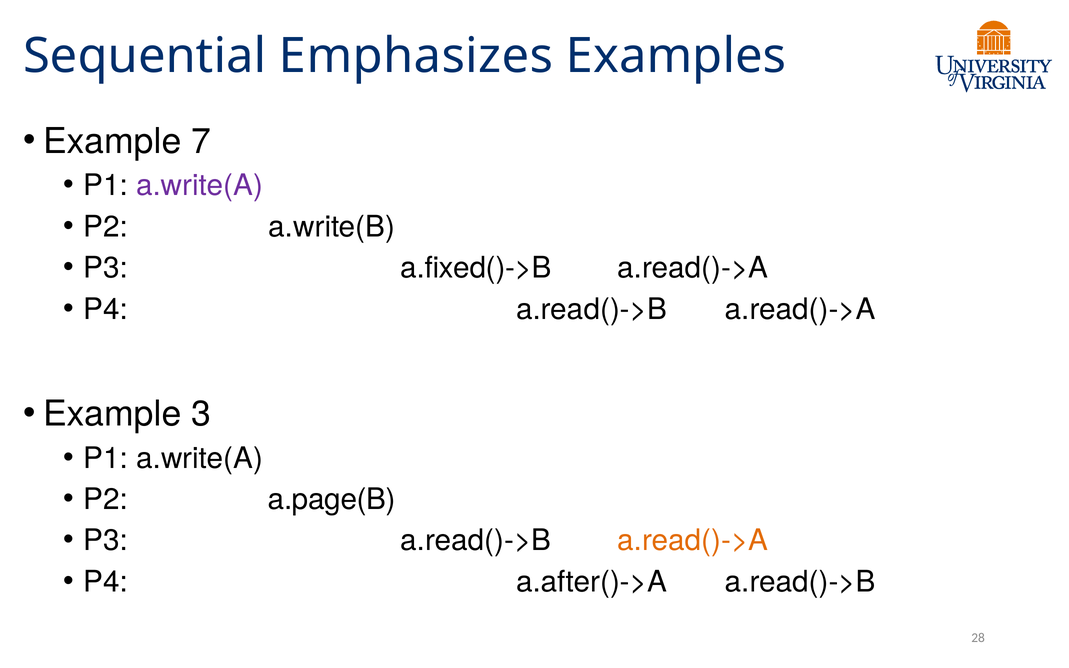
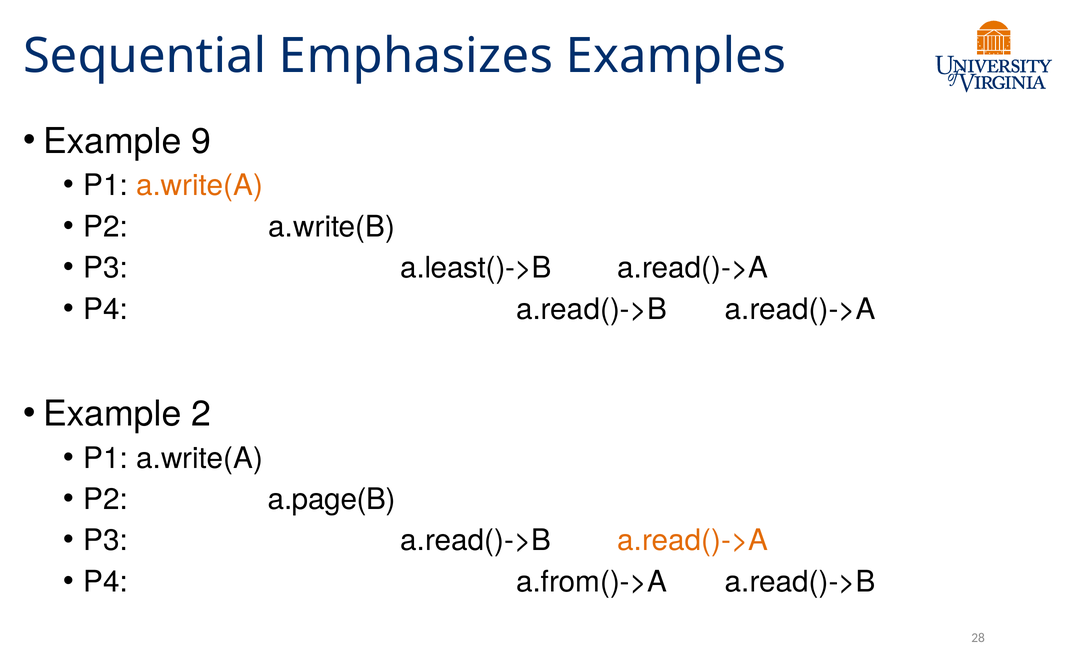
7: 7 -> 9
a.write(A at (200, 186) colour: purple -> orange
a.fixed()->B: a.fixed()->B -> a.least()->B
3: 3 -> 2
a.after()->A: a.after()->A -> a.from()->A
